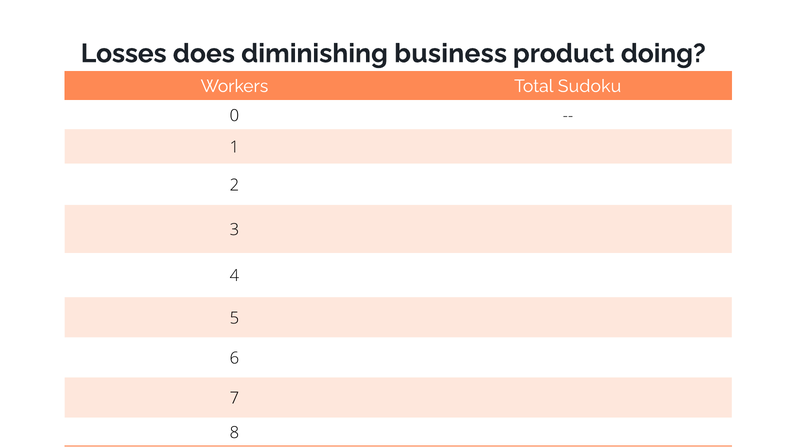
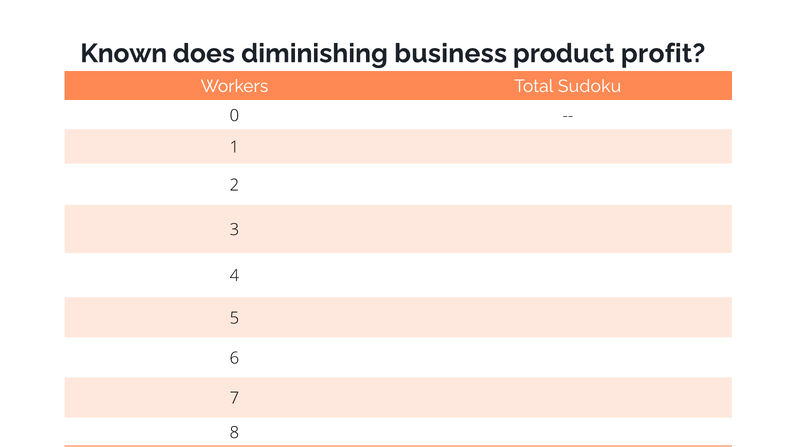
Losses: Losses -> Known
doing: doing -> profit
